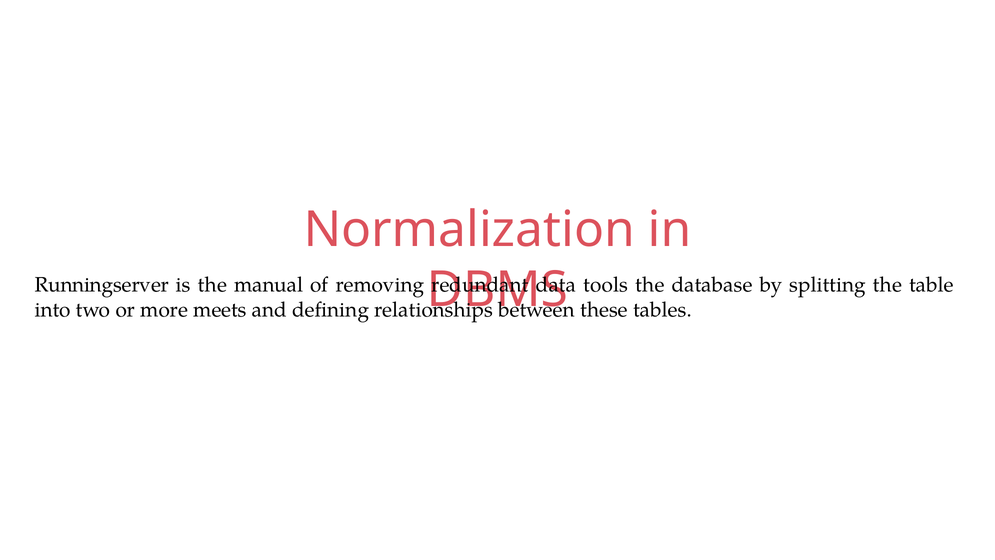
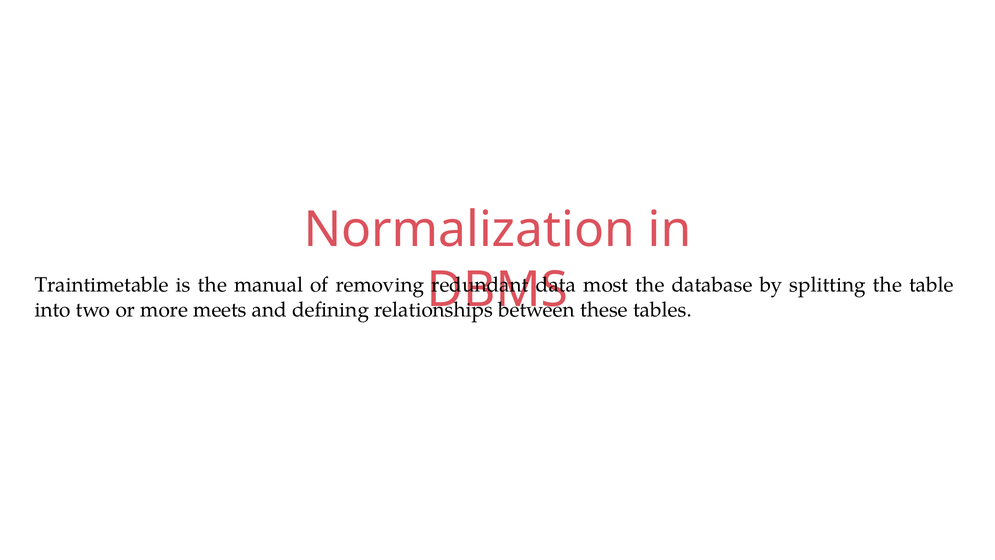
Runningserver: Runningserver -> Traintimetable
tools: tools -> most
